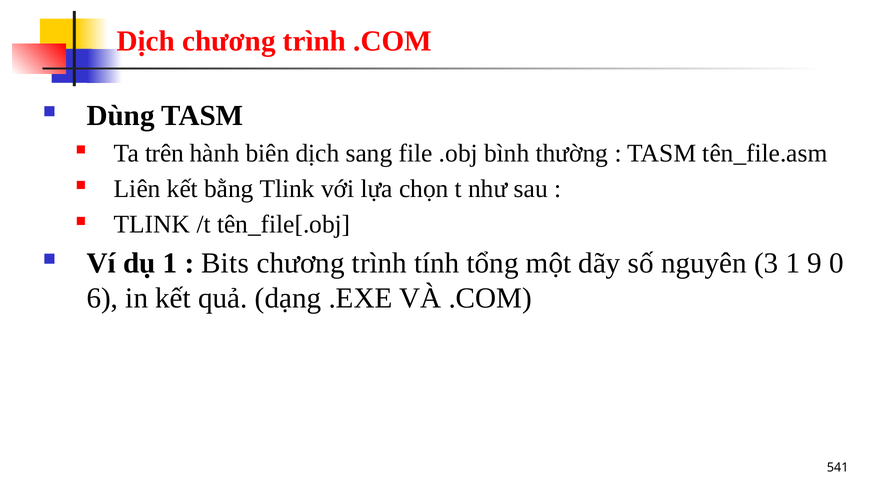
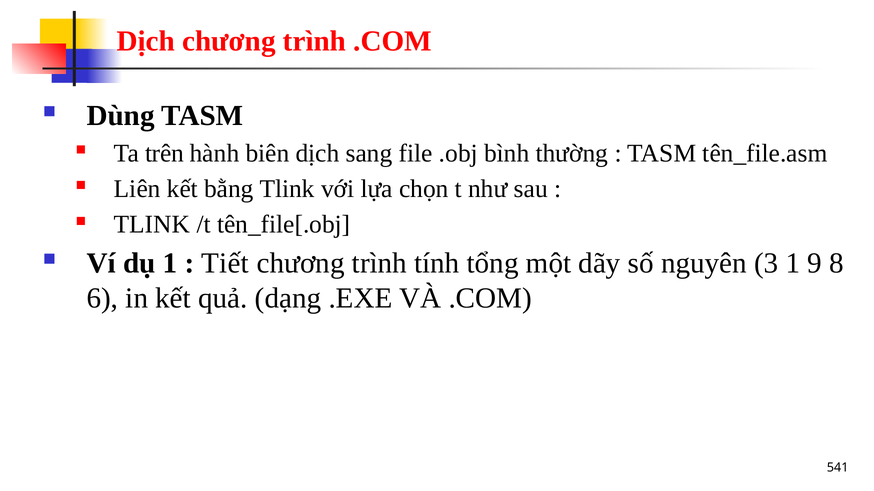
Bits: Bits -> Tiết
0: 0 -> 8
